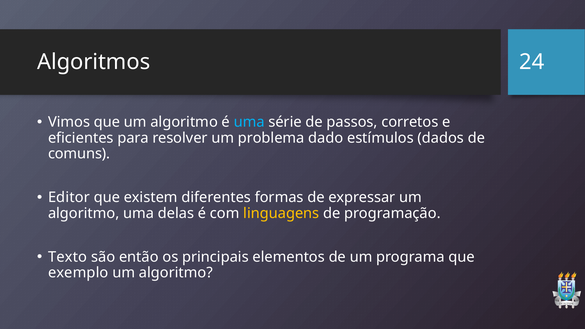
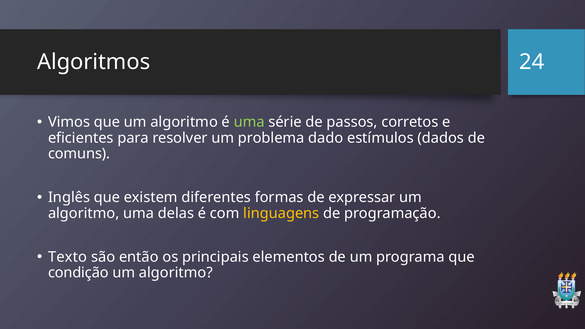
uma at (249, 122) colour: light blue -> light green
Editor: Editor -> Inglês
exemplo: exemplo -> condição
